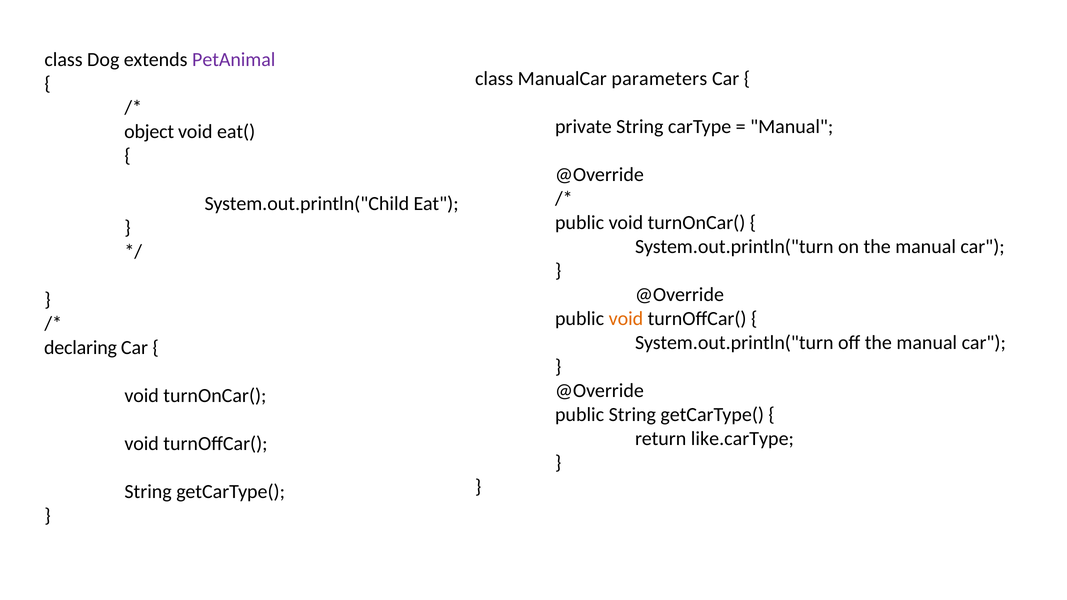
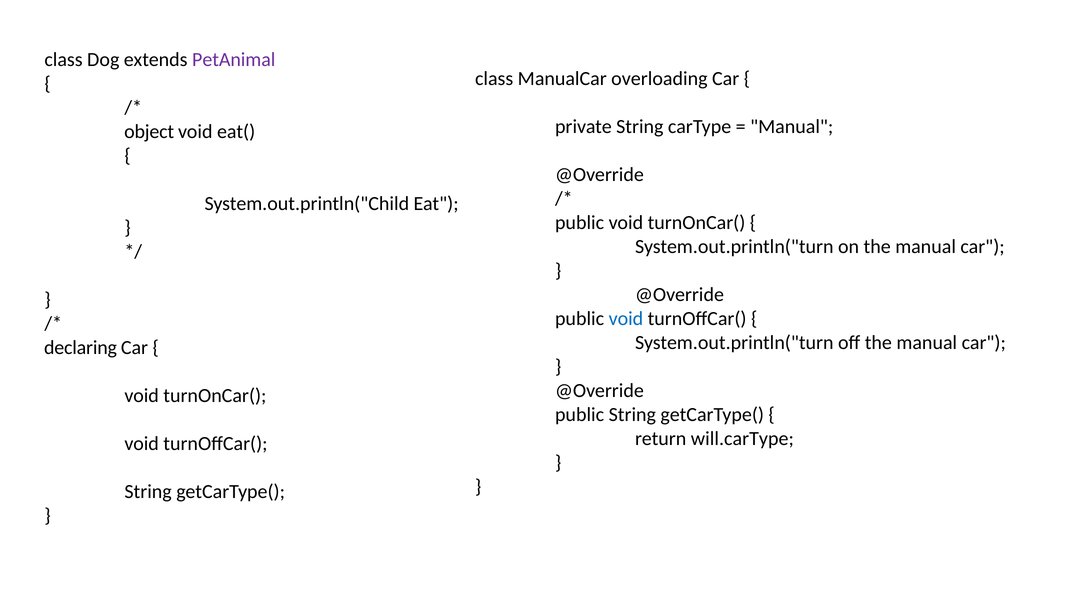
parameters: parameters -> overloading
void at (626, 319) colour: orange -> blue
like.carType: like.carType -> will.carType
